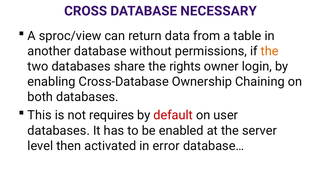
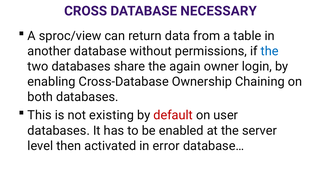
the at (270, 51) colour: orange -> blue
rights: rights -> again
requires: requires -> existing
